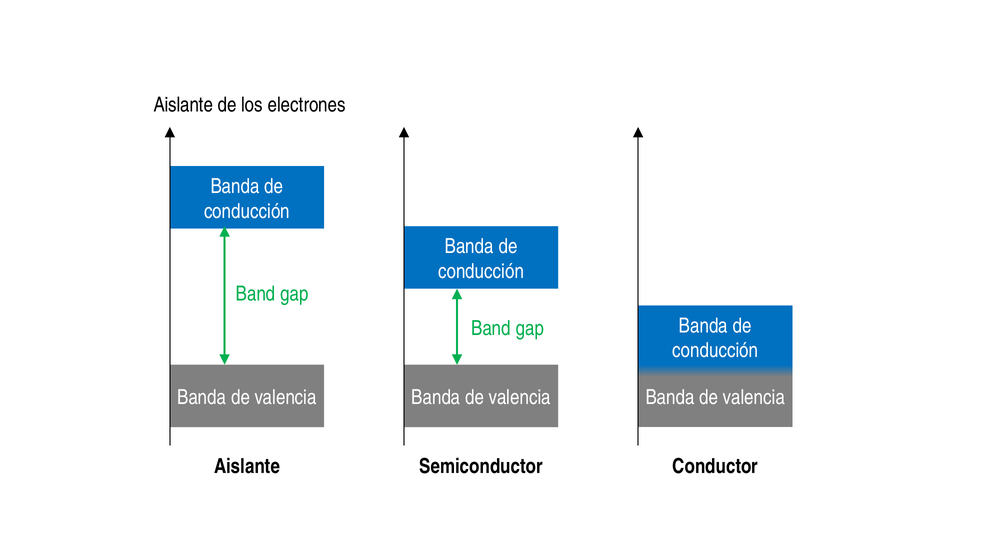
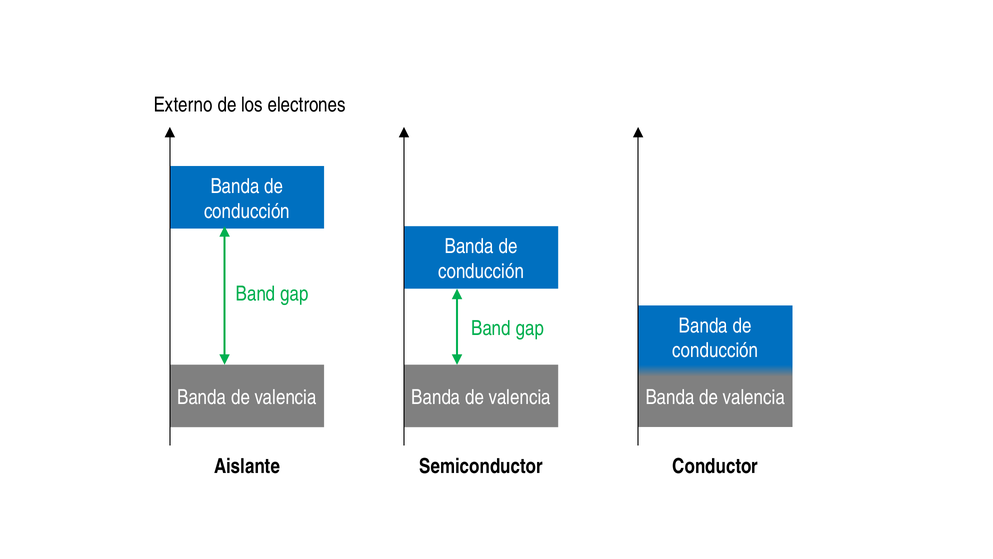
Aislante at (183, 105): Aislante -> Externo
